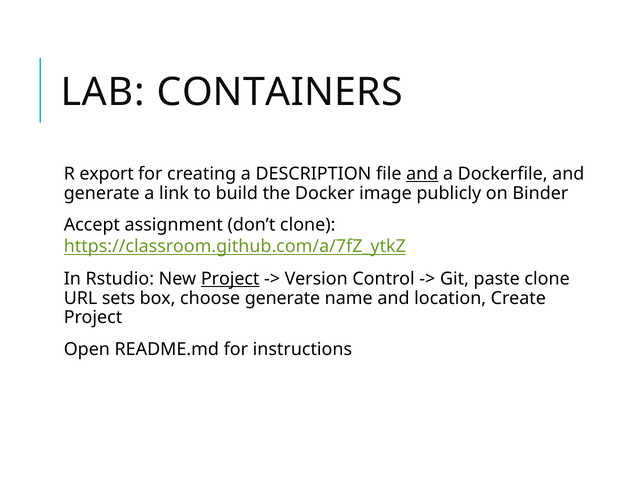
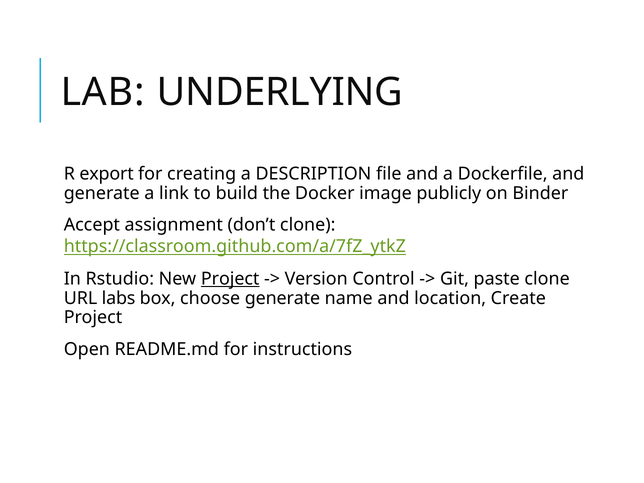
CONTAINERS: CONTAINERS -> UNDERLYING
and at (422, 174) underline: present -> none
sets: sets -> labs
